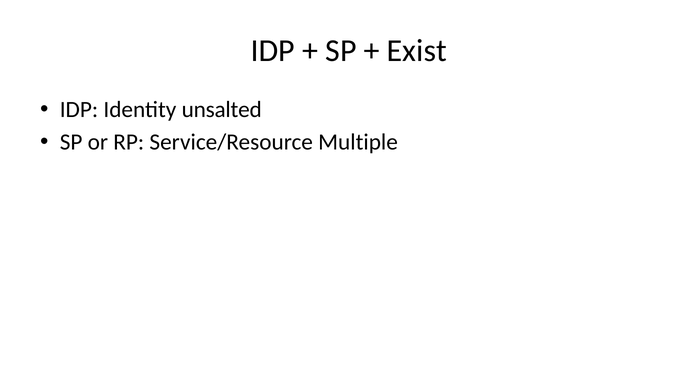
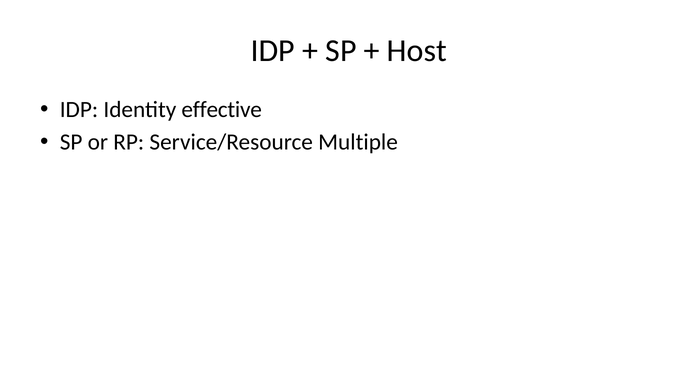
Exist: Exist -> Host
unsalted: unsalted -> effective
